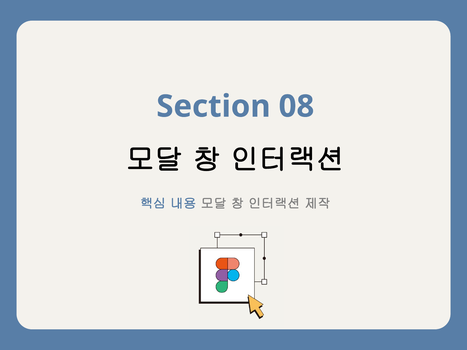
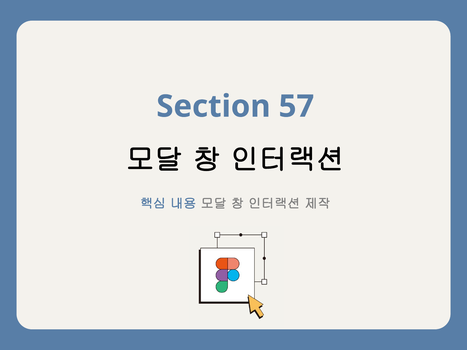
08: 08 -> 57
